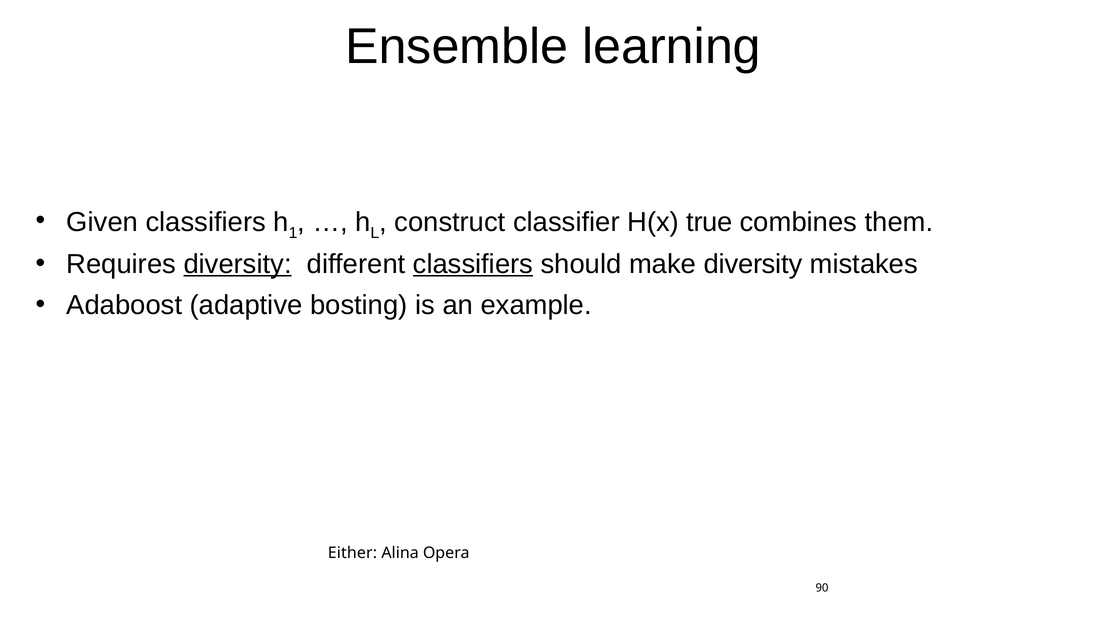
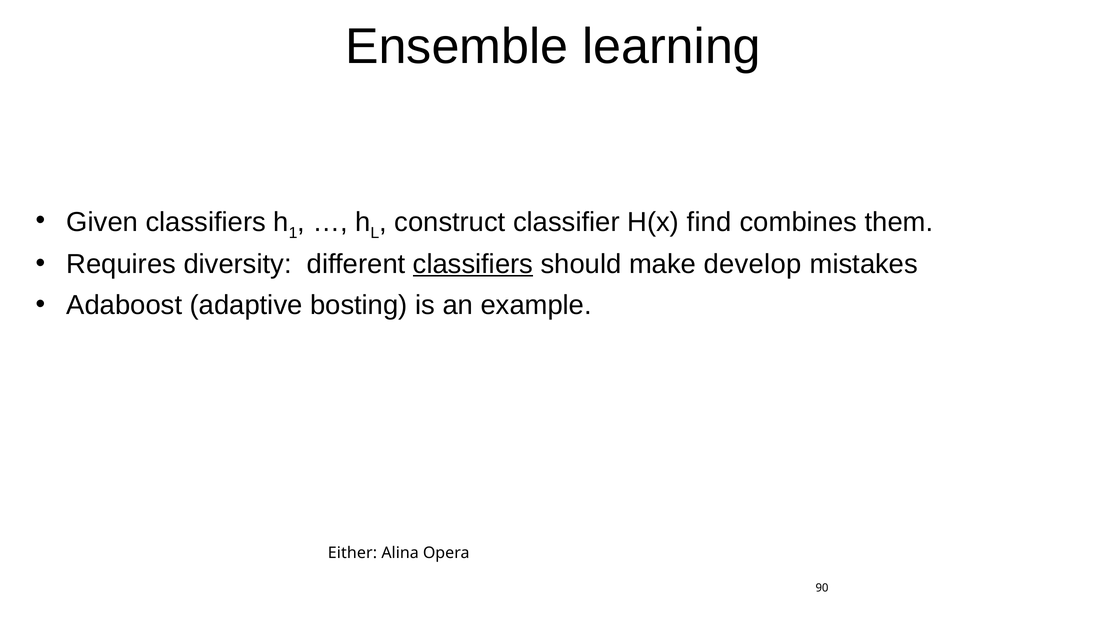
true: true -> find
diversity at (238, 264) underline: present -> none
make diversity: diversity -> develop
